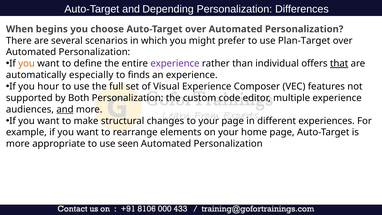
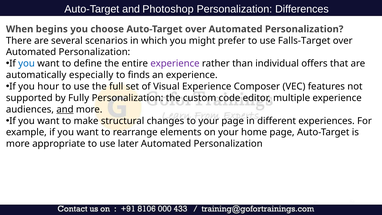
Depending: Depending -> Photoshop
Plan-Target: Plan-Target -> Falls-Target
you at (27, 64) colour: orange -> blue
that underline: present -> none
Both: Both -> Fully
seen: seen -> later
